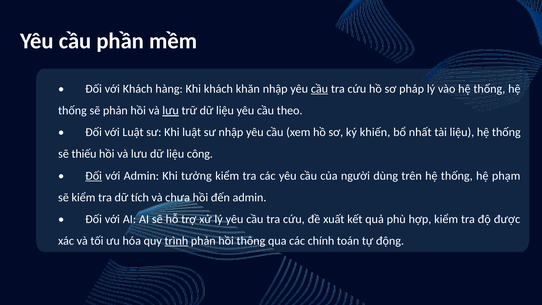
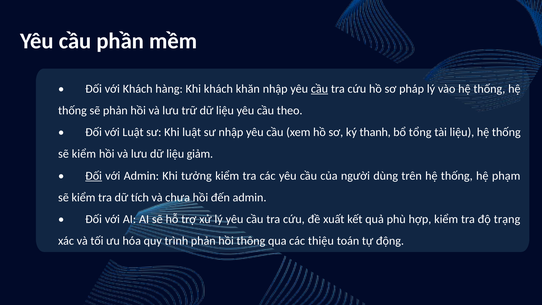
lưu at (171, 111) underline: present -> none
khiến: khiến -> thanh
nhất: nhất -> tổng
thiếu at (84, 154): thiếu -> kiểm
công: công -> giảm
được: được -> trạng
trình underline: present -> none
chính: chính -> thiệu
